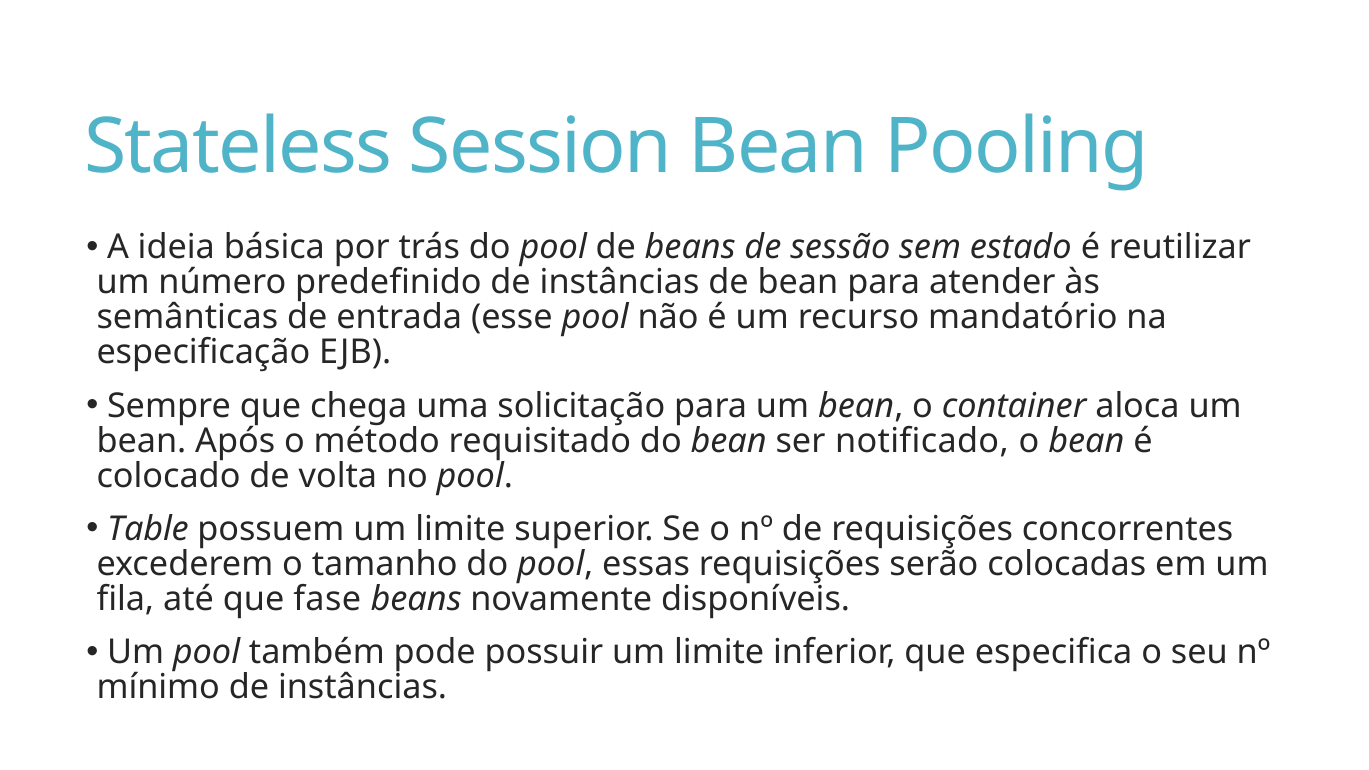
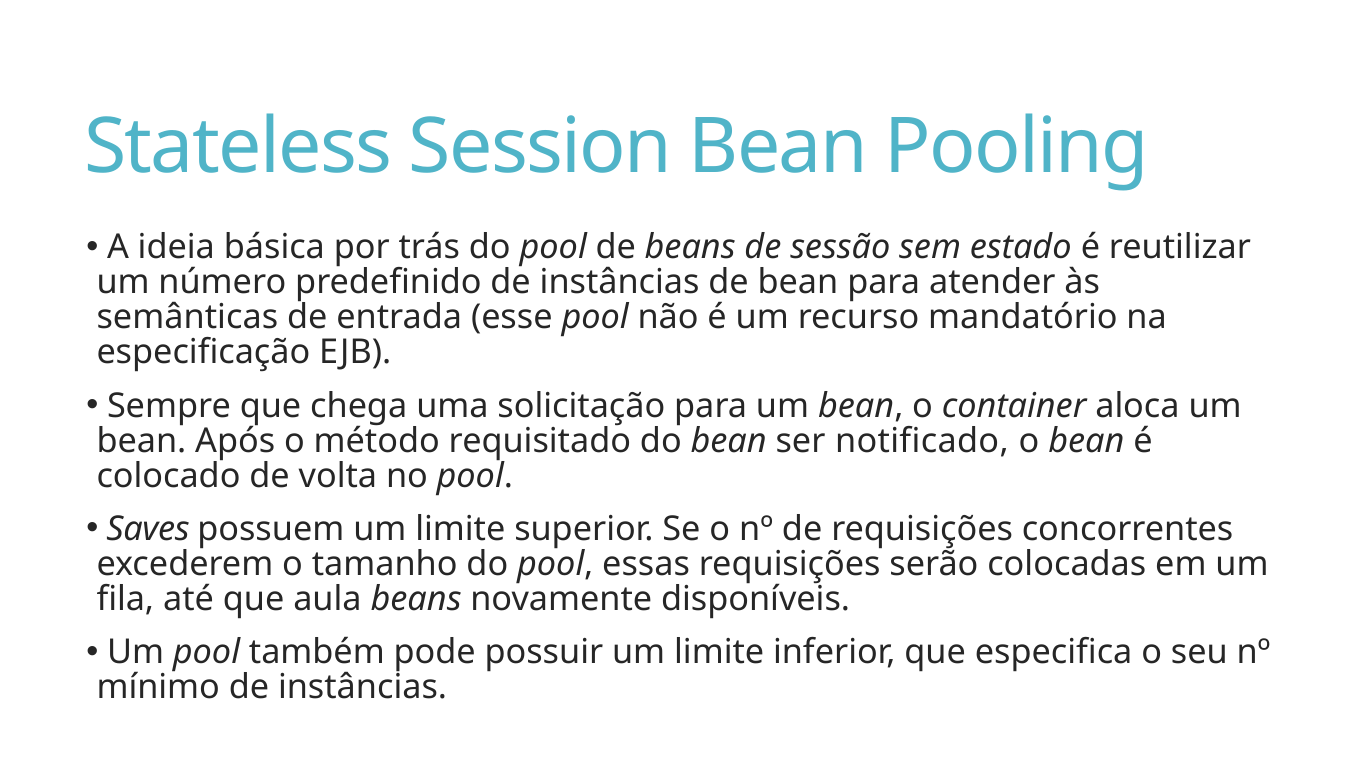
Table: Table -> Saves
fase: fase -> aula
